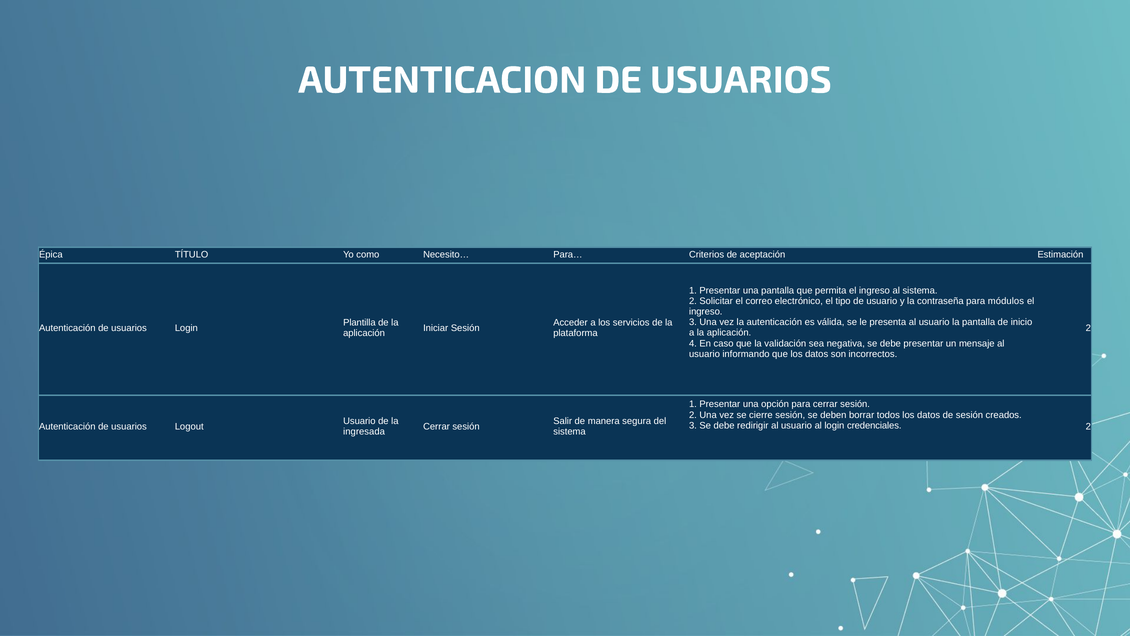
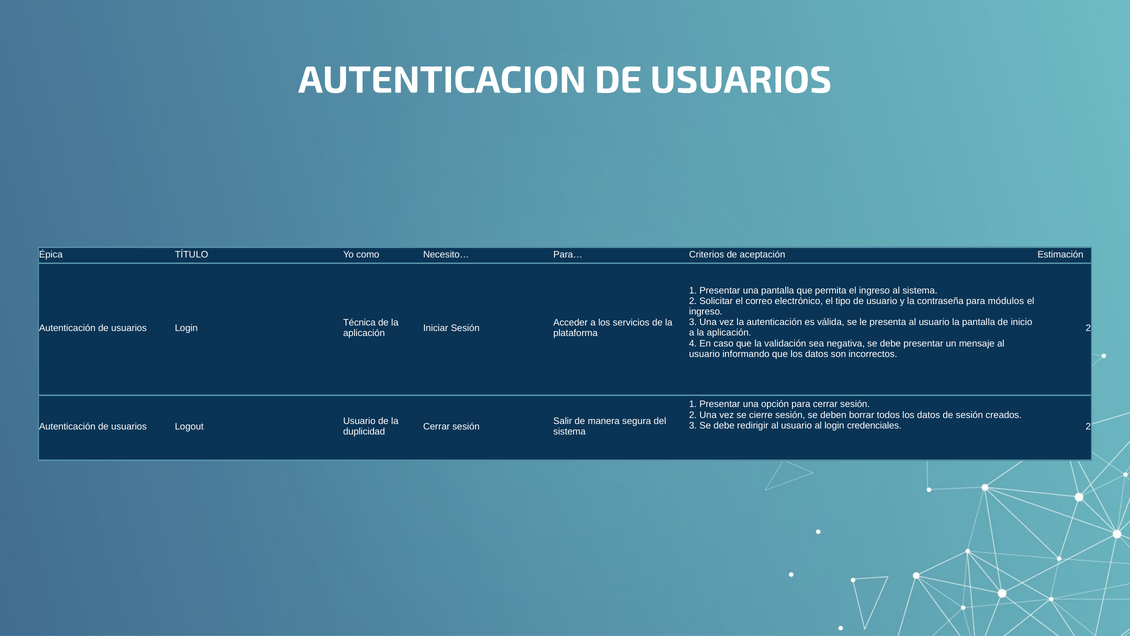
Plantilla: Plantilla -> Técnica
ingresada: ingresada -> duplicidad
